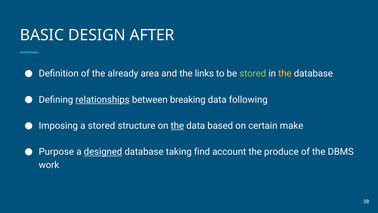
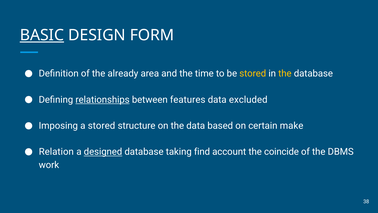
BASIC underline: none -> present
AFTER: AFTER -> FORM
links: links -> time
stored at (253, 73) colour: light green -> yellow
breaking: breaking -> features
following: following -> excluded
the at (177, 126) underline: present -> none
Purpose: Purpose -> Relation
produce: produce -> coincide
